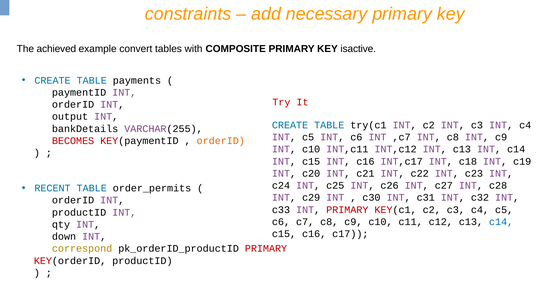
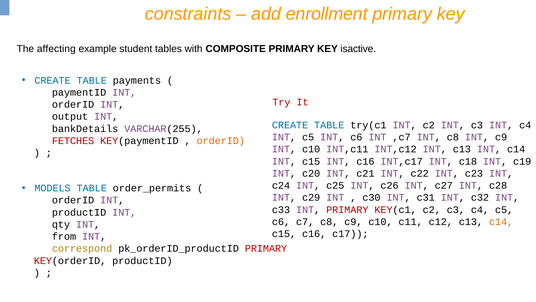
necessary: necessary -> enrollment
achieved: achieved -> affecting
convert: convert -> student
BECOMES: BECOMES -> FETCHES
RECENT: RECENT -> MODELS
c14 at (501, 221) colour: blue -> orange
down: down -> from
